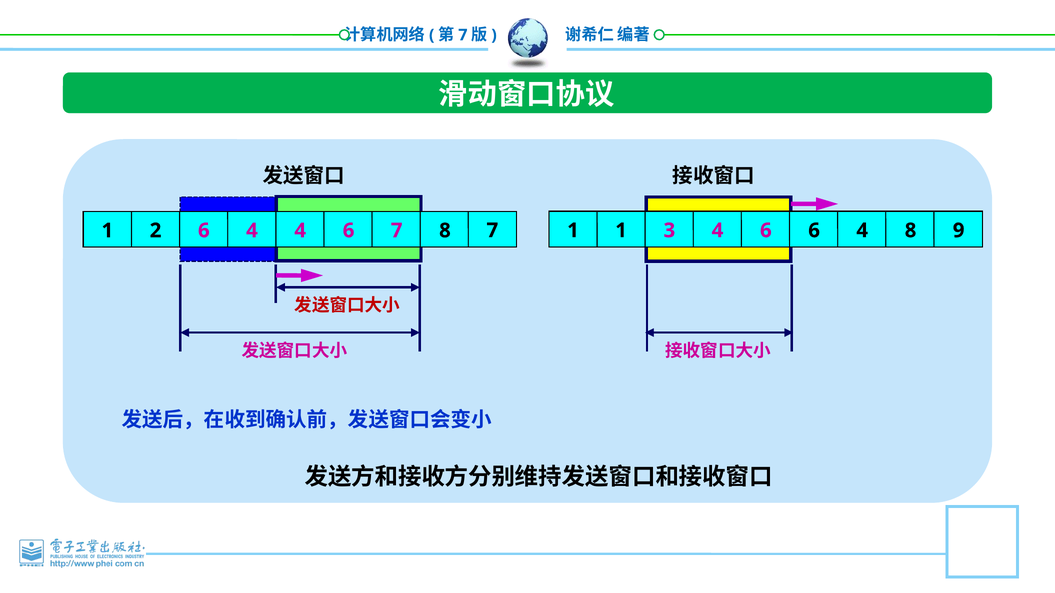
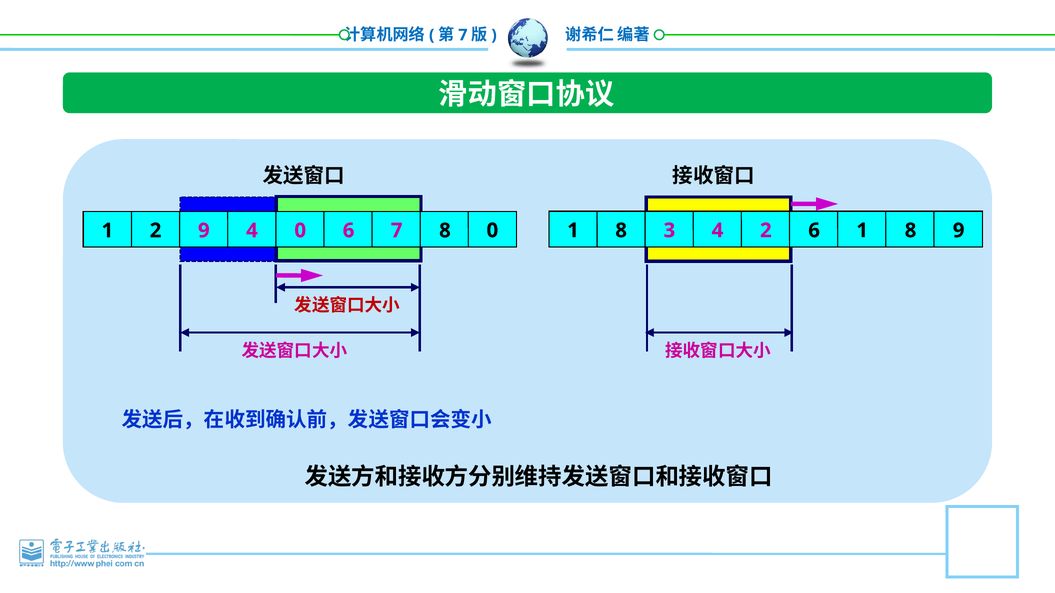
1 at (621, 231): 1 -> 8
3 4 6: 6 -> 2
4 at (862, 231): 4 -> 1
2 6: 6 -> 9
4 4: 4 -> 0
8 7: 7 -> 0
